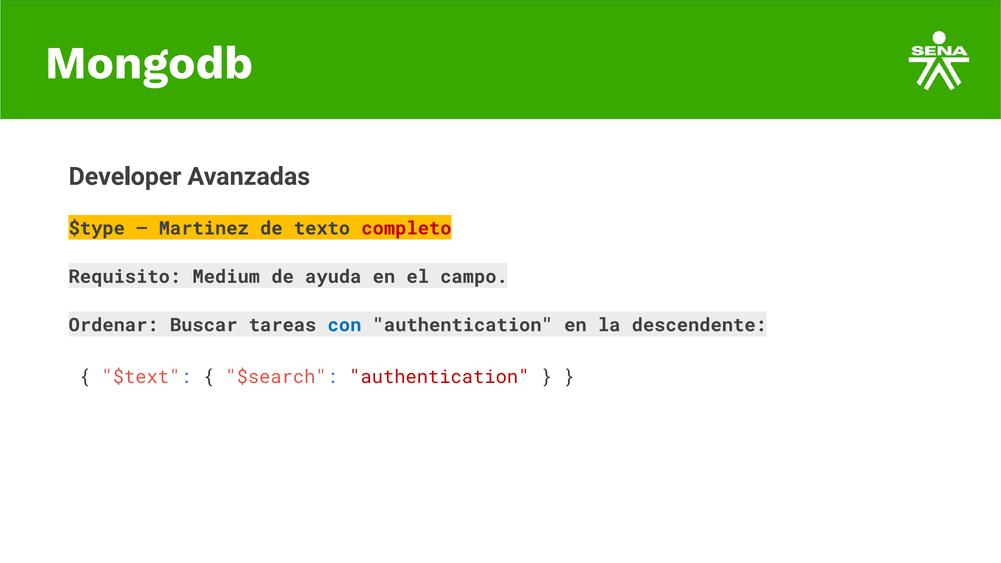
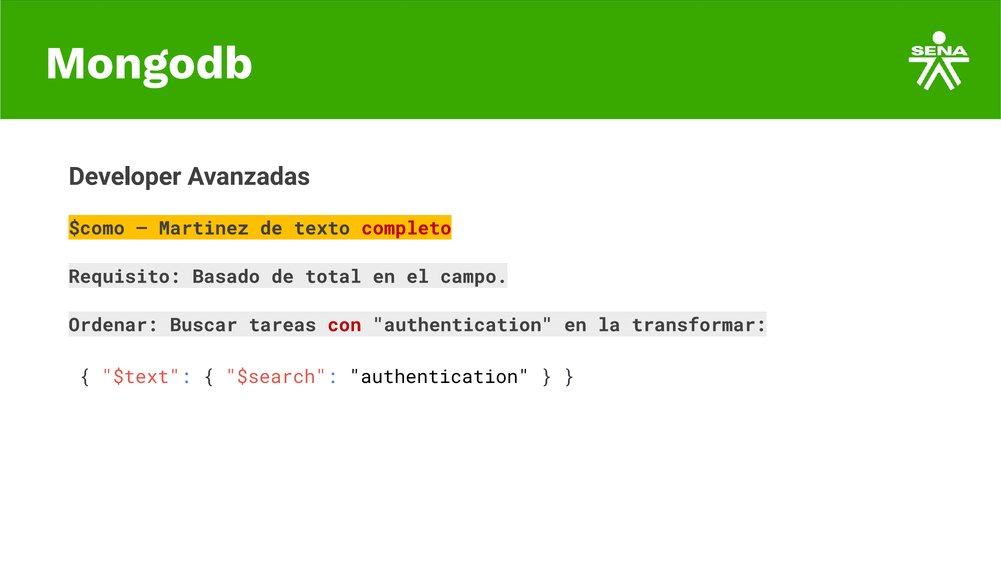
$type: $type -> $como
Medium: Medium -> Basado
ayuda: ayuda -> total
con colour: blue -> red
descendente: descendente -> transformar
authentication at (439, 377) colour: red -> black
